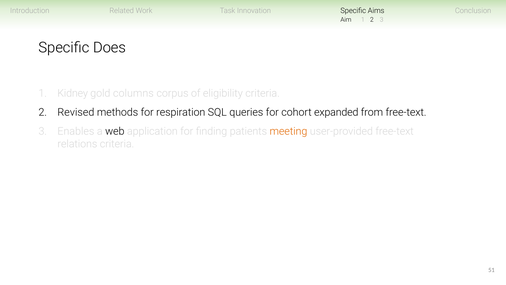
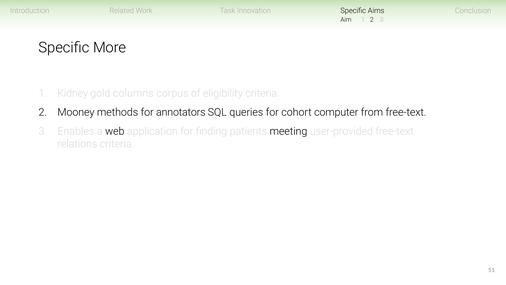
Does: Does -> More
Revised: Revised -> Mooney
respiration: respiration -> annotators
expanded: expanded -> computer
meeting colour: orange -> black
